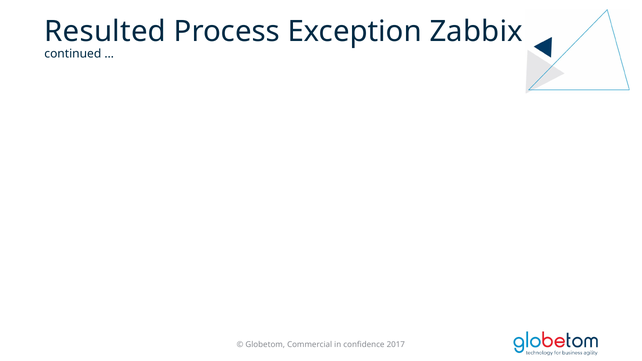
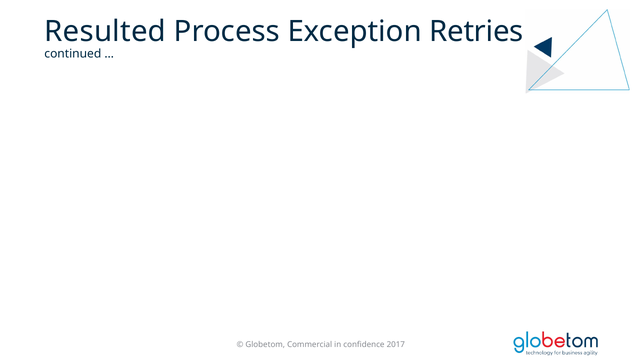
Zabbix: Zabbix -> Retries
